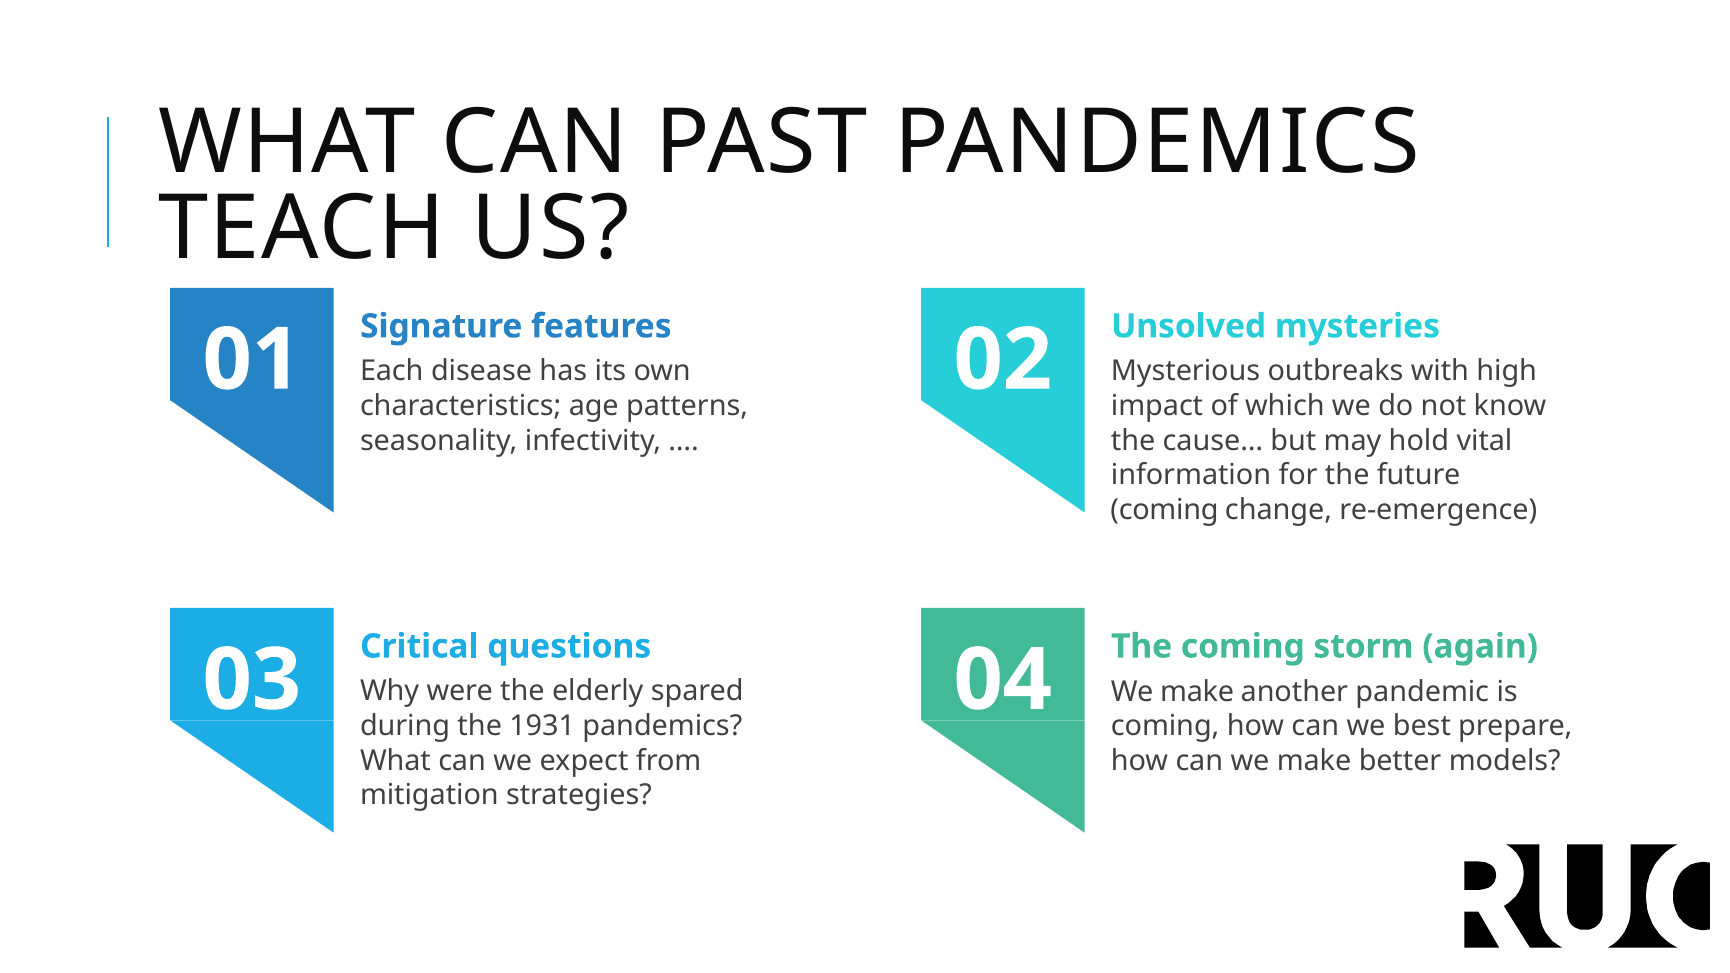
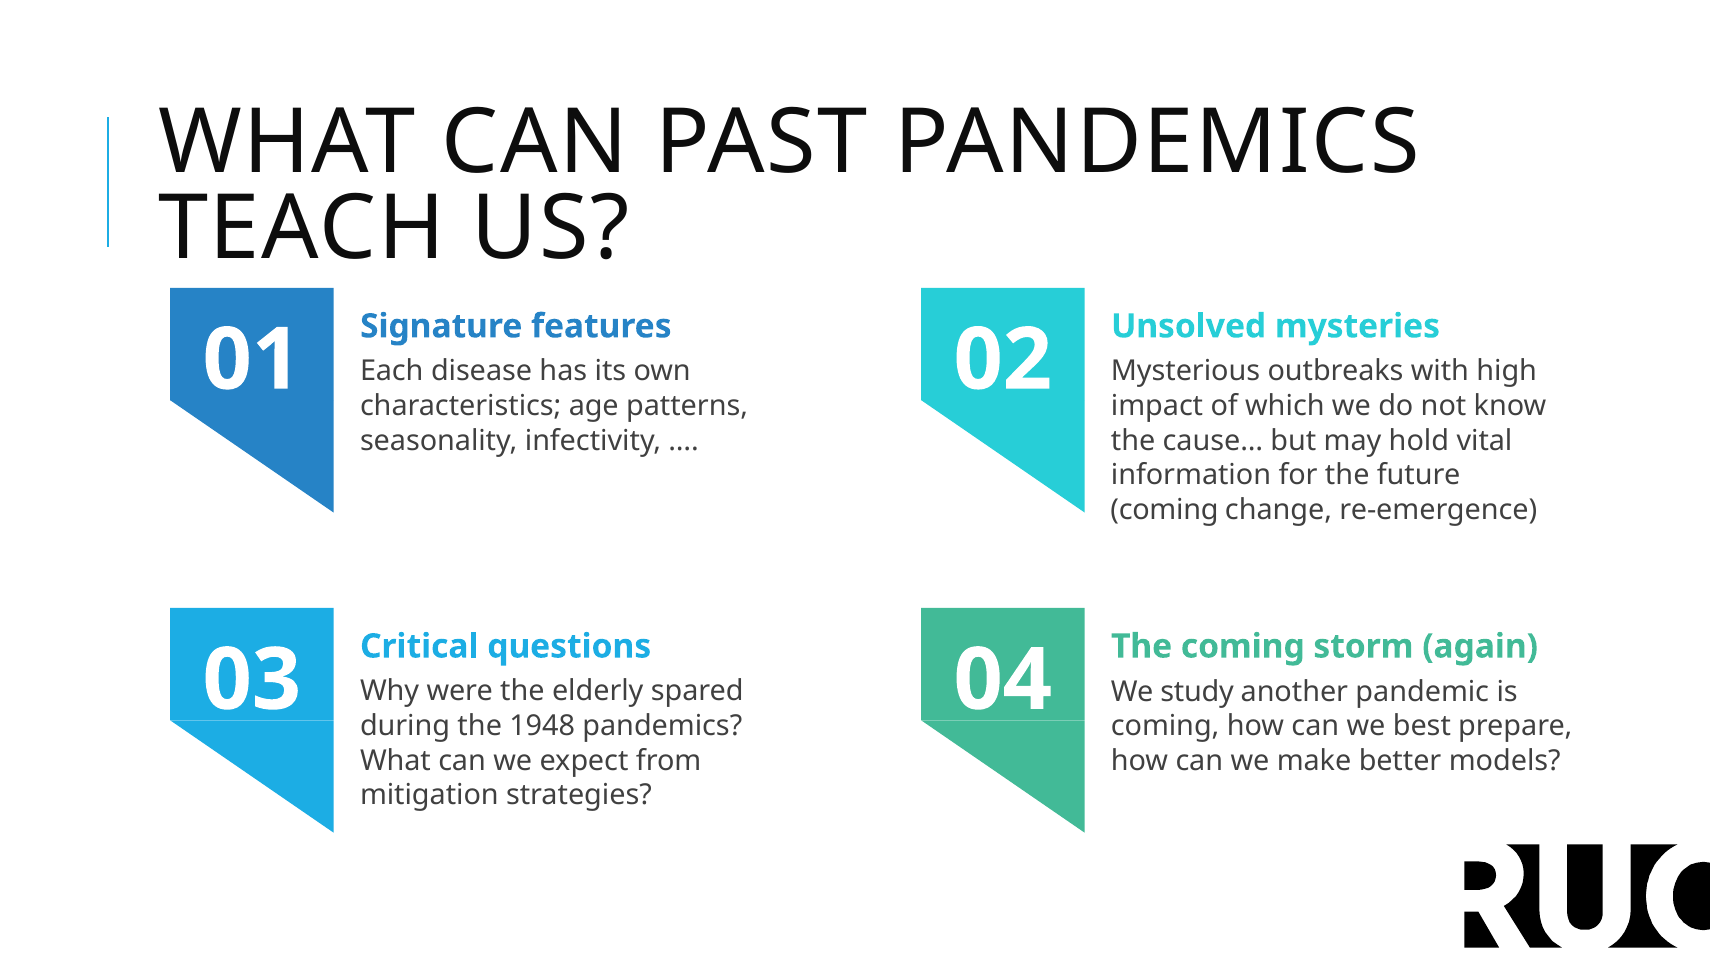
03 We make: make -> study
1931: 1931 -> 1948
